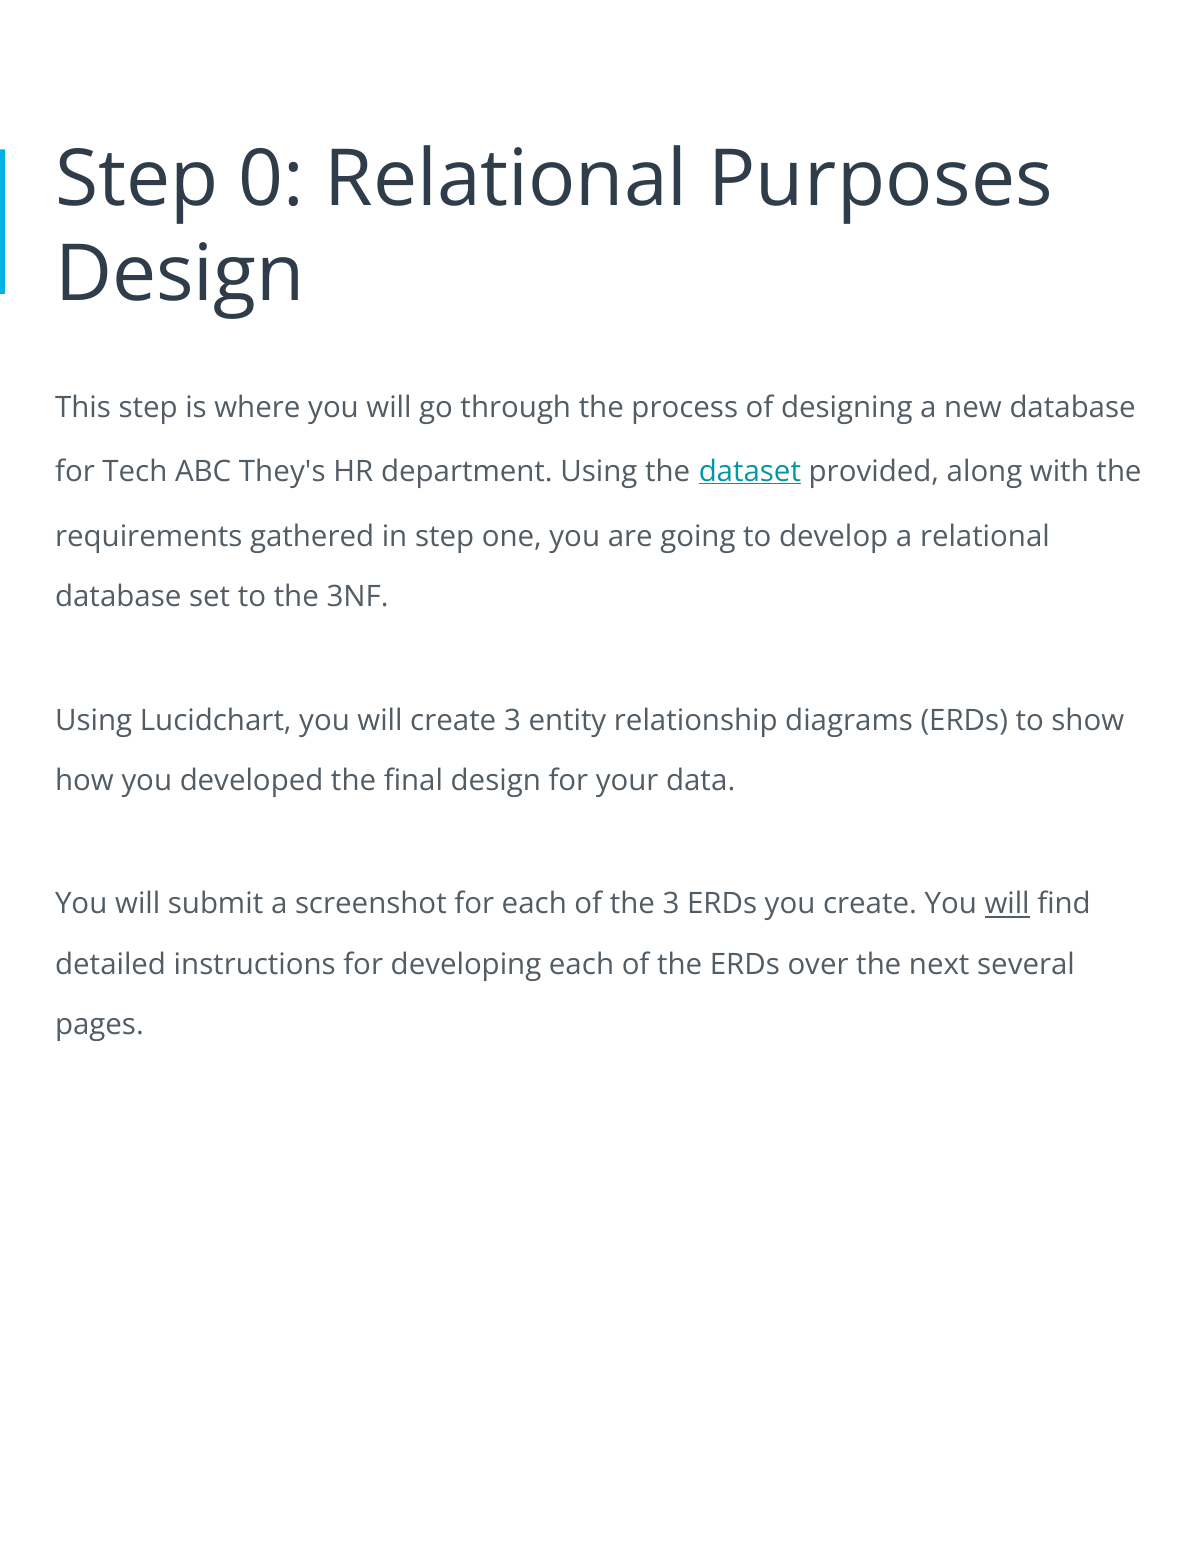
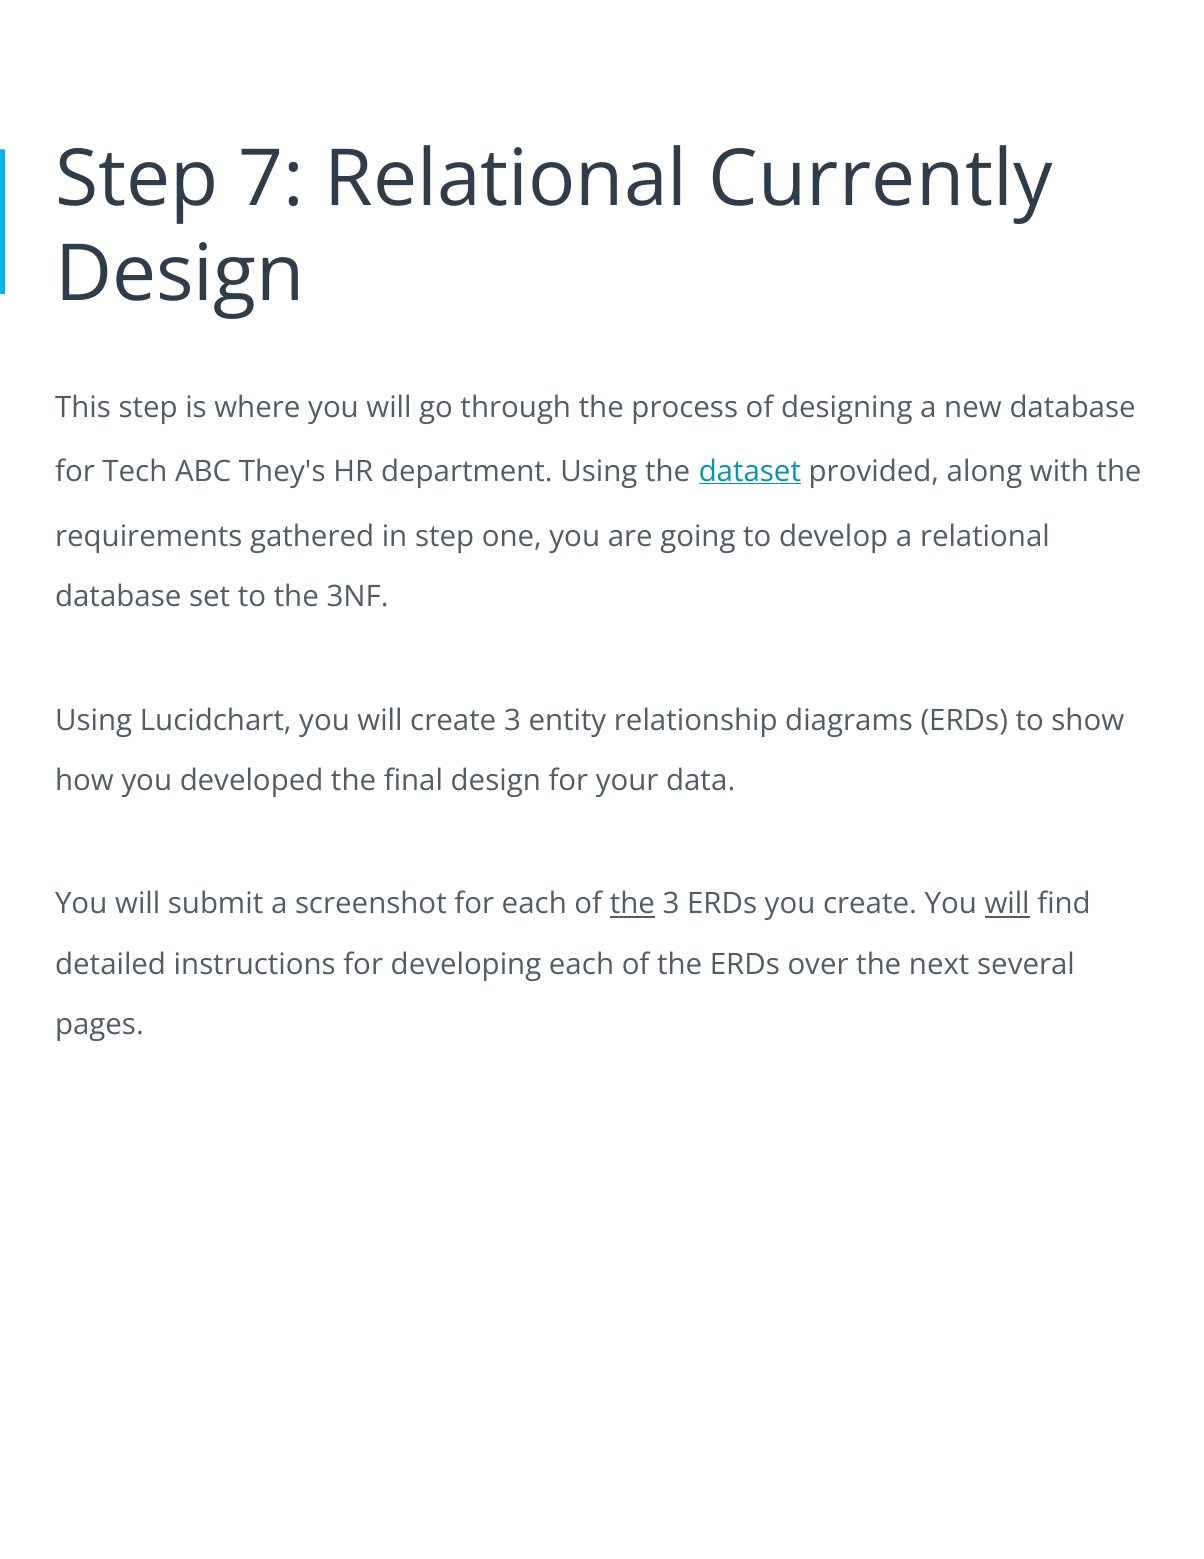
0: 0 -> 7
Purposes: Purposes -> Currently
the at (632, 904) underline: none -> present
